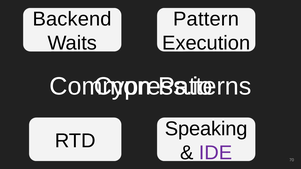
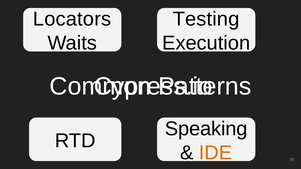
Backend: Backend -> Locators
Pattern: Pattern -> Testing
IDE colour: purple -> orange
